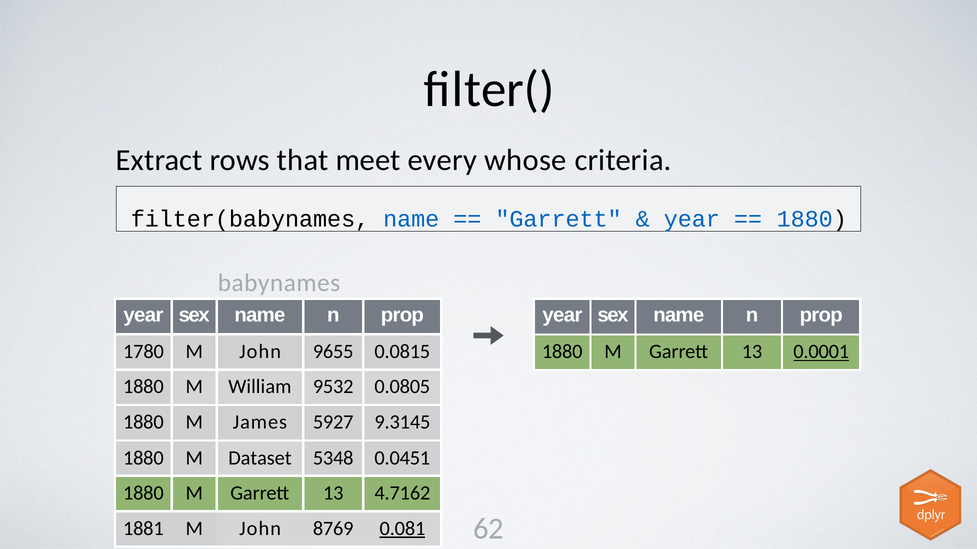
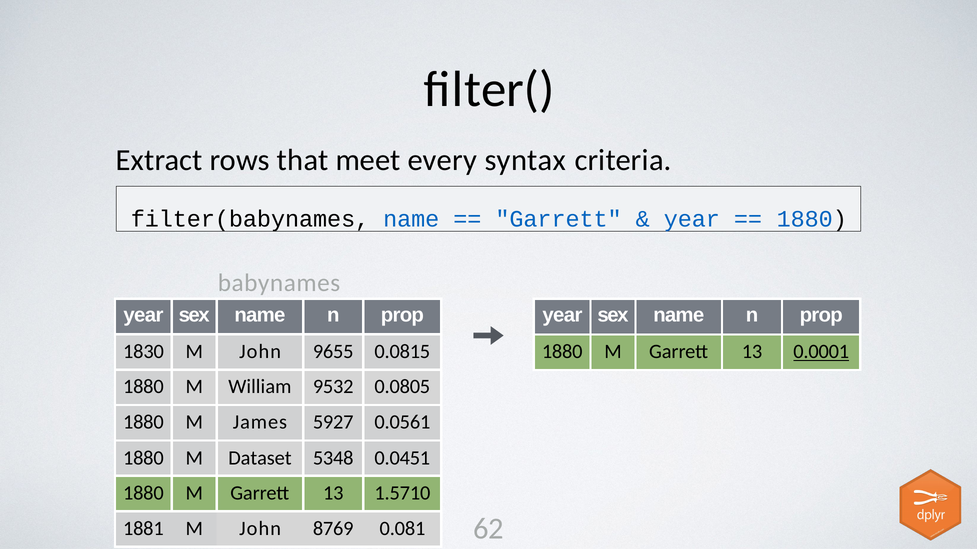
whose: whose -> syntax
1780: 1780 -> 1830
9.3145: 9.3145 -> 0.0561
4.7162: 4.7162 -> 1.5710
0.081 underline: present -> none
